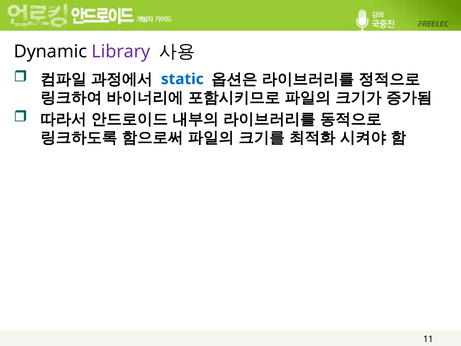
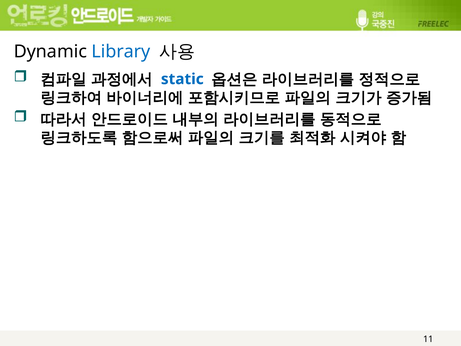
Library colour: purple -> blue
